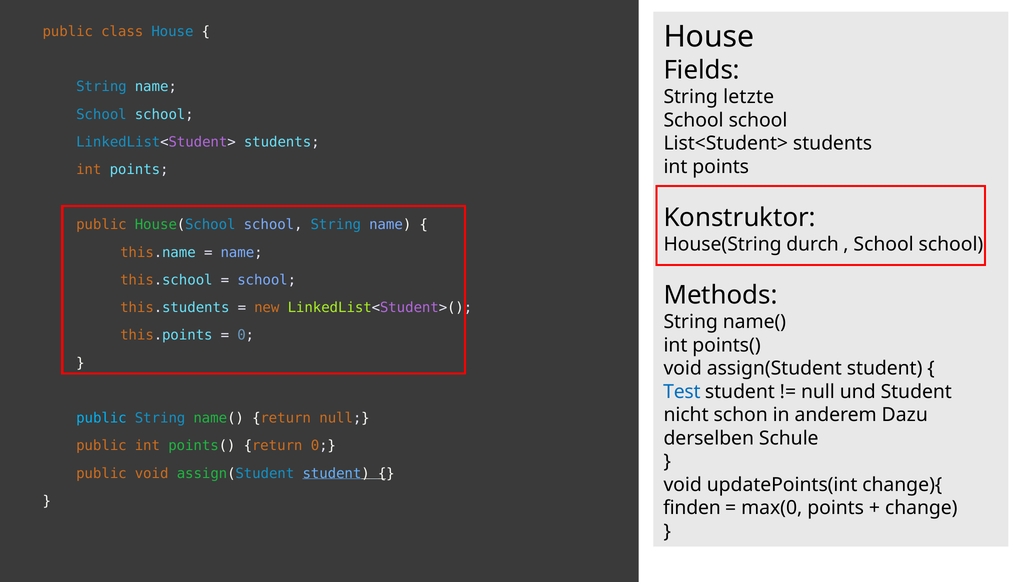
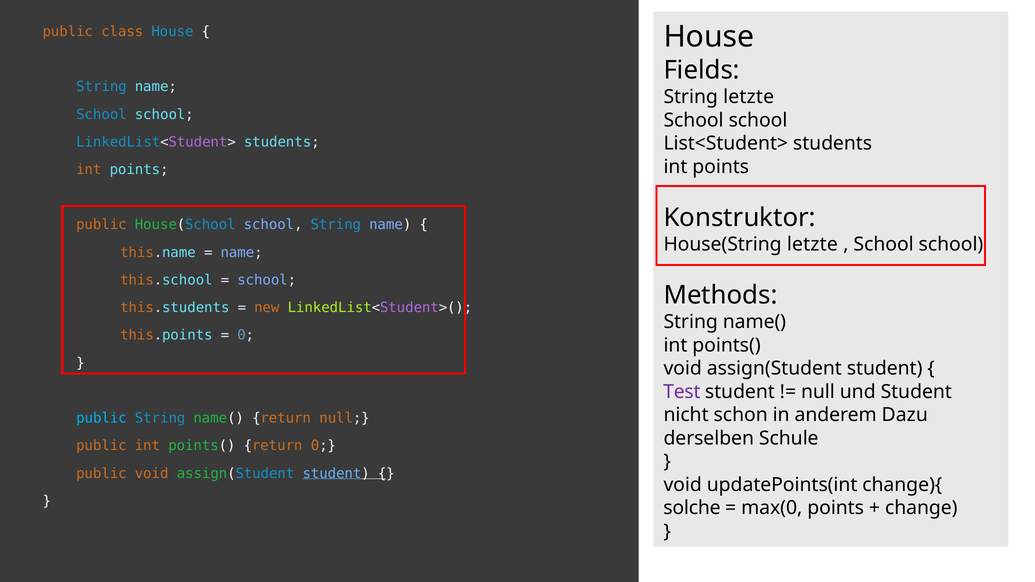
House(String durch: durch -> letzte
Test colour: blue -> purple
finden: finden -> solche
